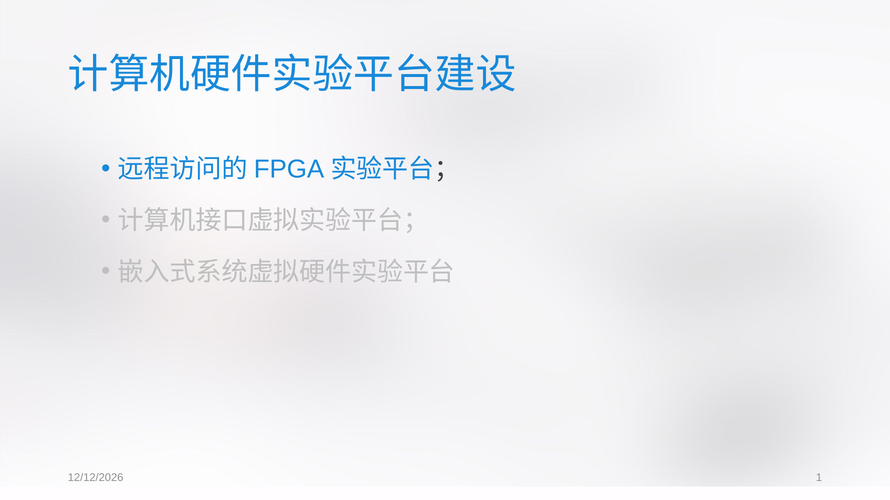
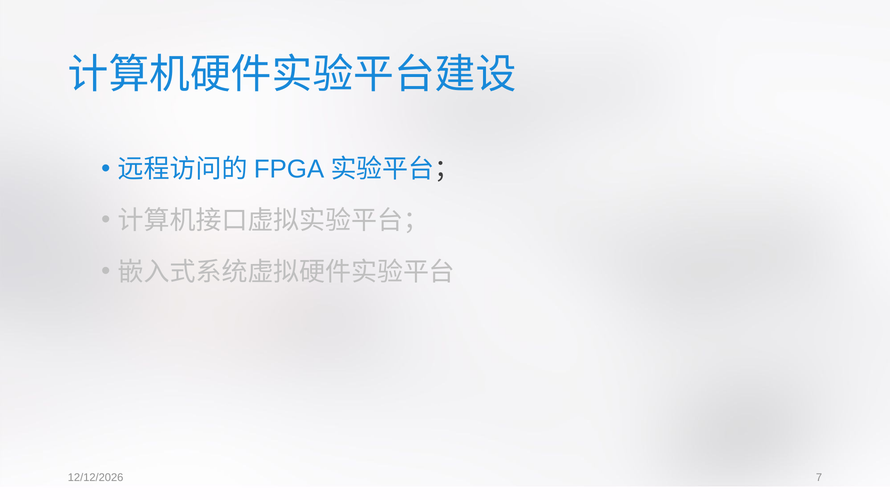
1: 1 -> 7
